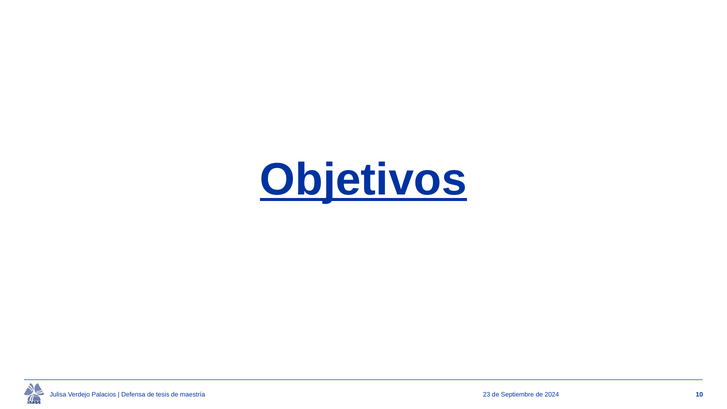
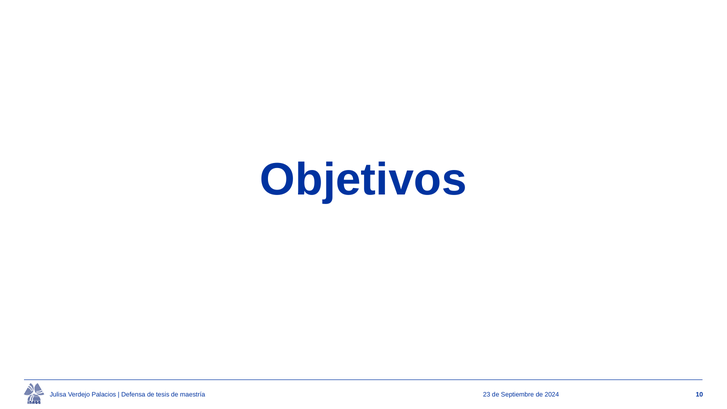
Objetivos underline: present -> none
